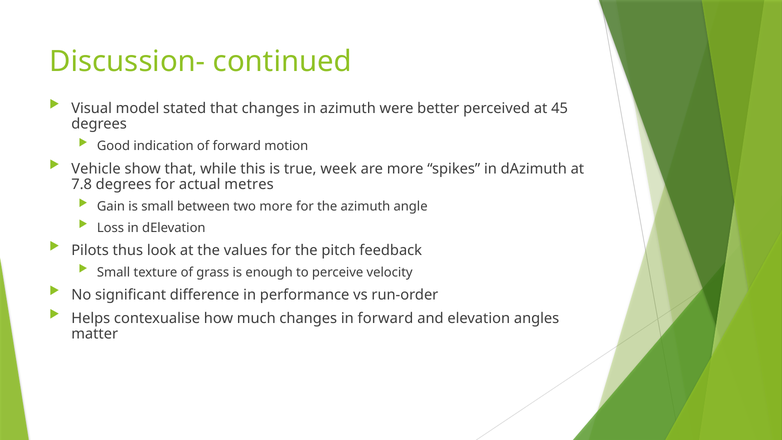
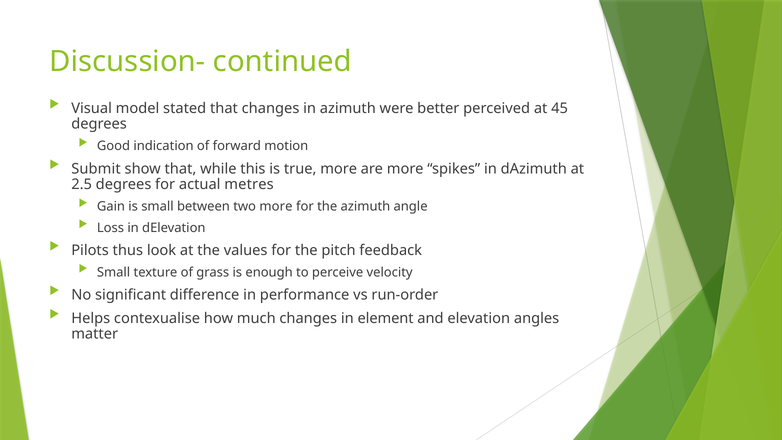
Vehicle: Vehicle -> Submit
true week: week -> more
7.8: 7.8 -> 2.5
in forward: forward -> element
